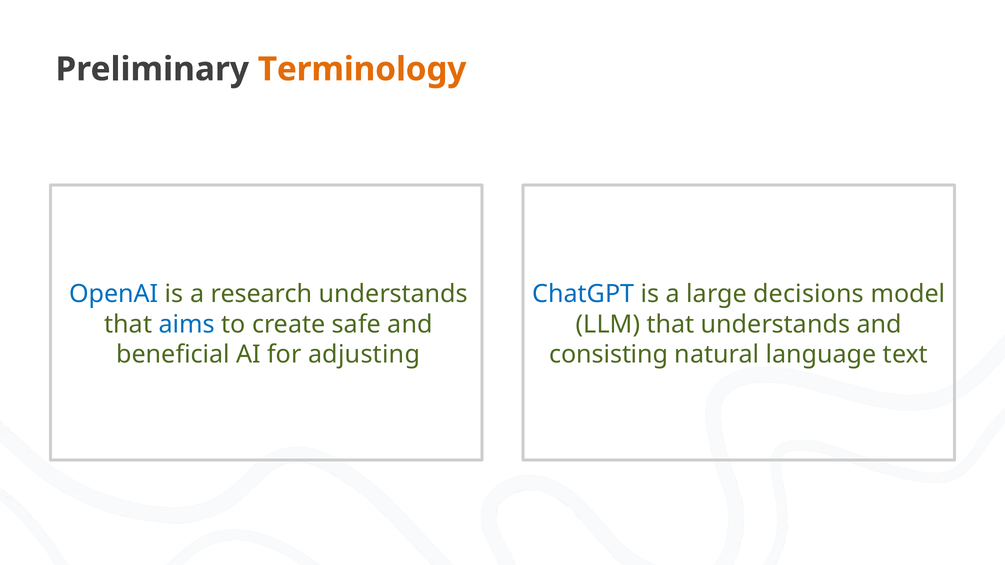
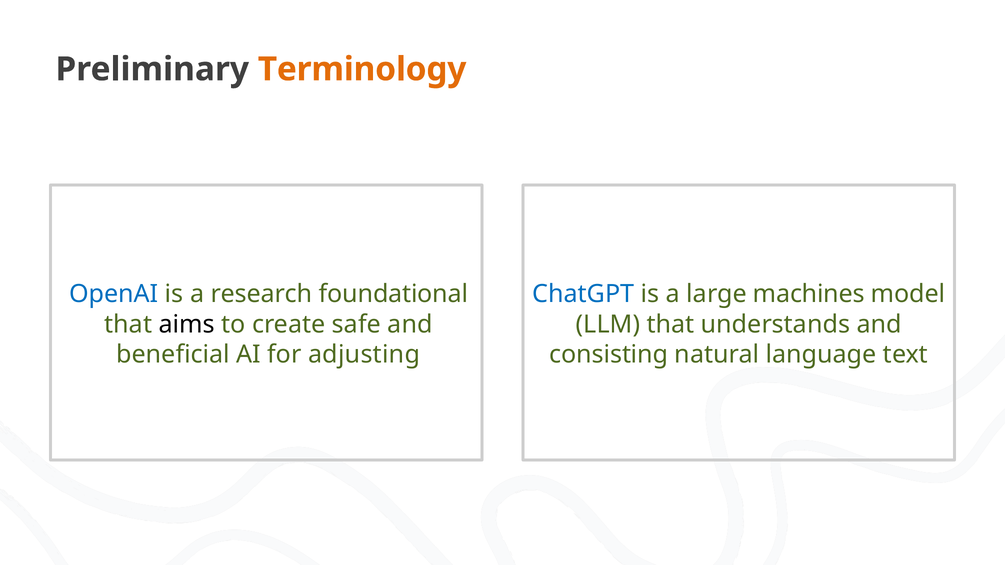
research understands: understands -> foundational
decisions: decisions -> machines
aims colour: blue -> black
